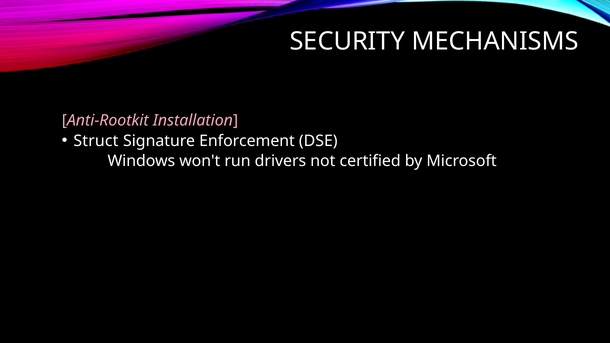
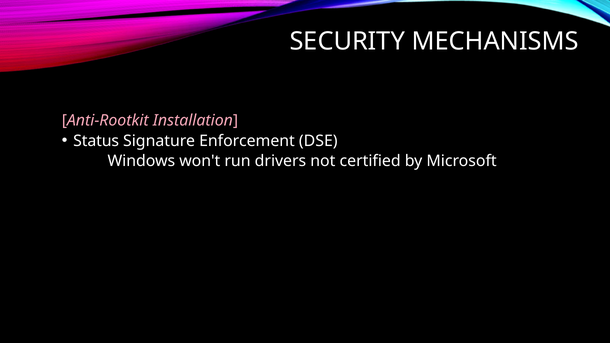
Struct: Struct -> Status
